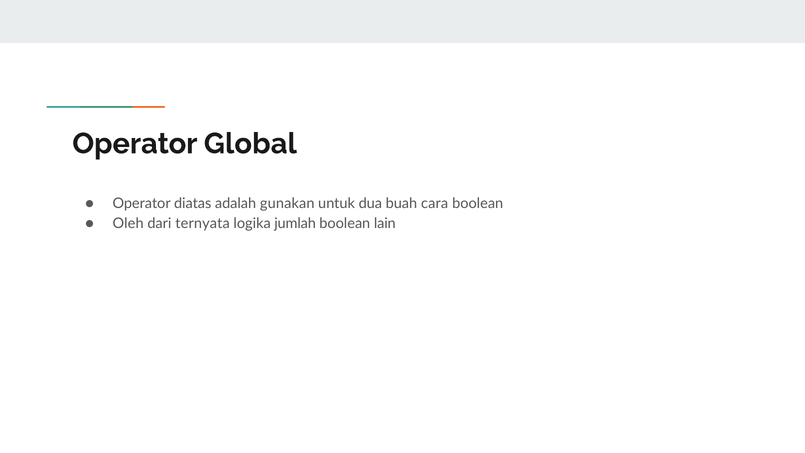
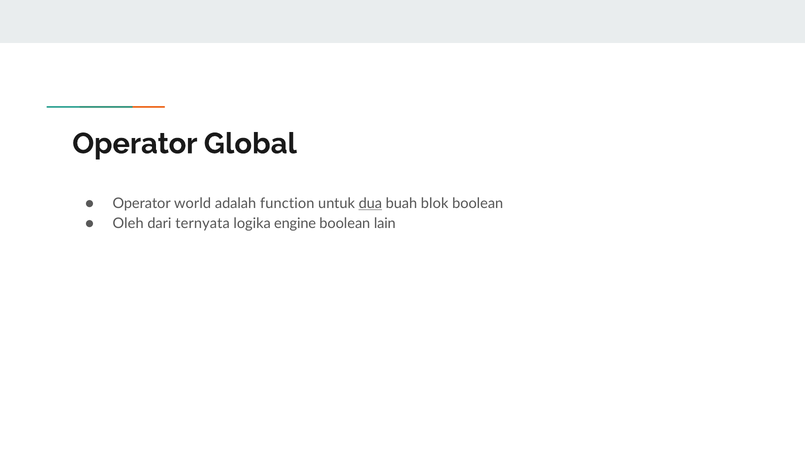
diatas: diatas -> world
gunakan: gunakan -> function
dua underline: none -> present
cara: cara -> blok
jumlah: jumlah -> engine
